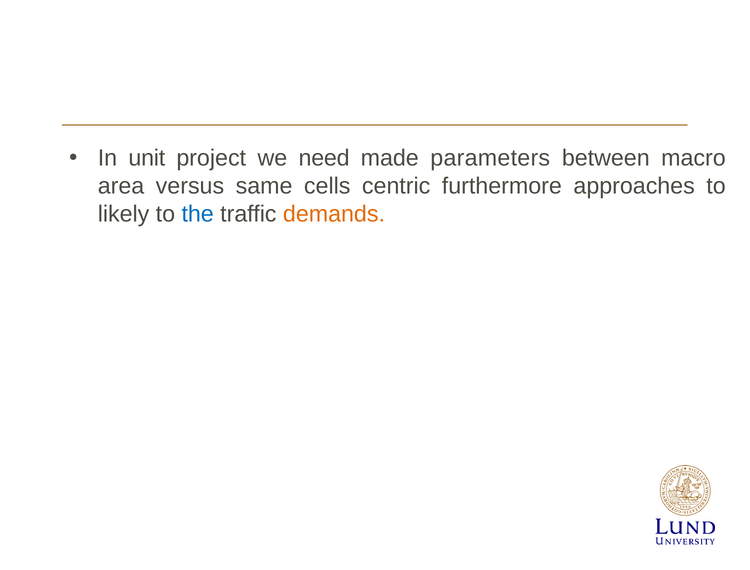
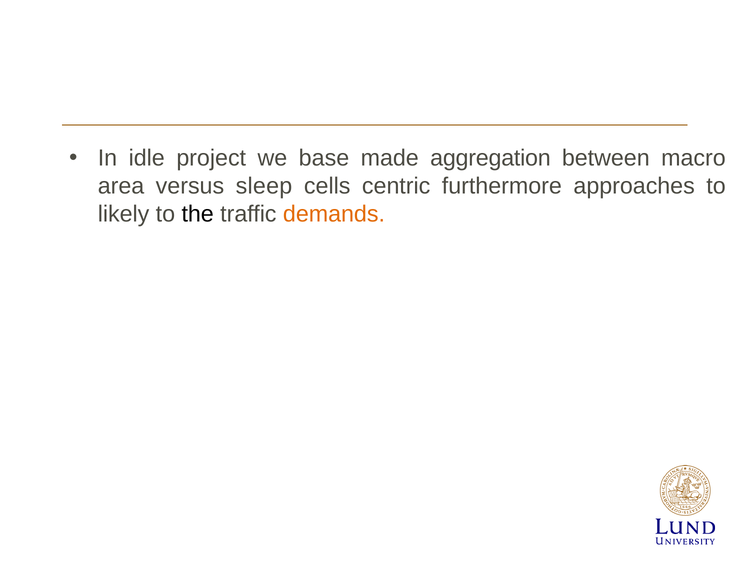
unit: unit -> idle
need: need -> base
parameters: parameters -> aggregation
same: same -> sleep
the colour: blue -> black
